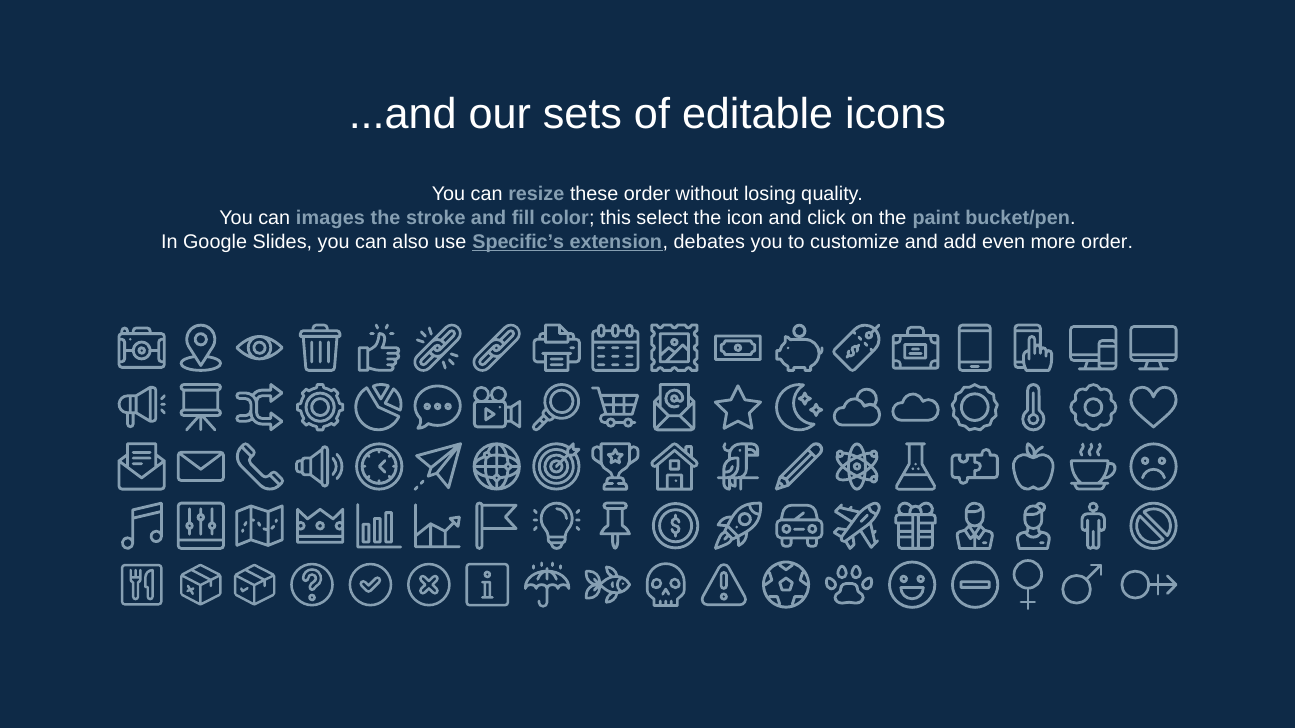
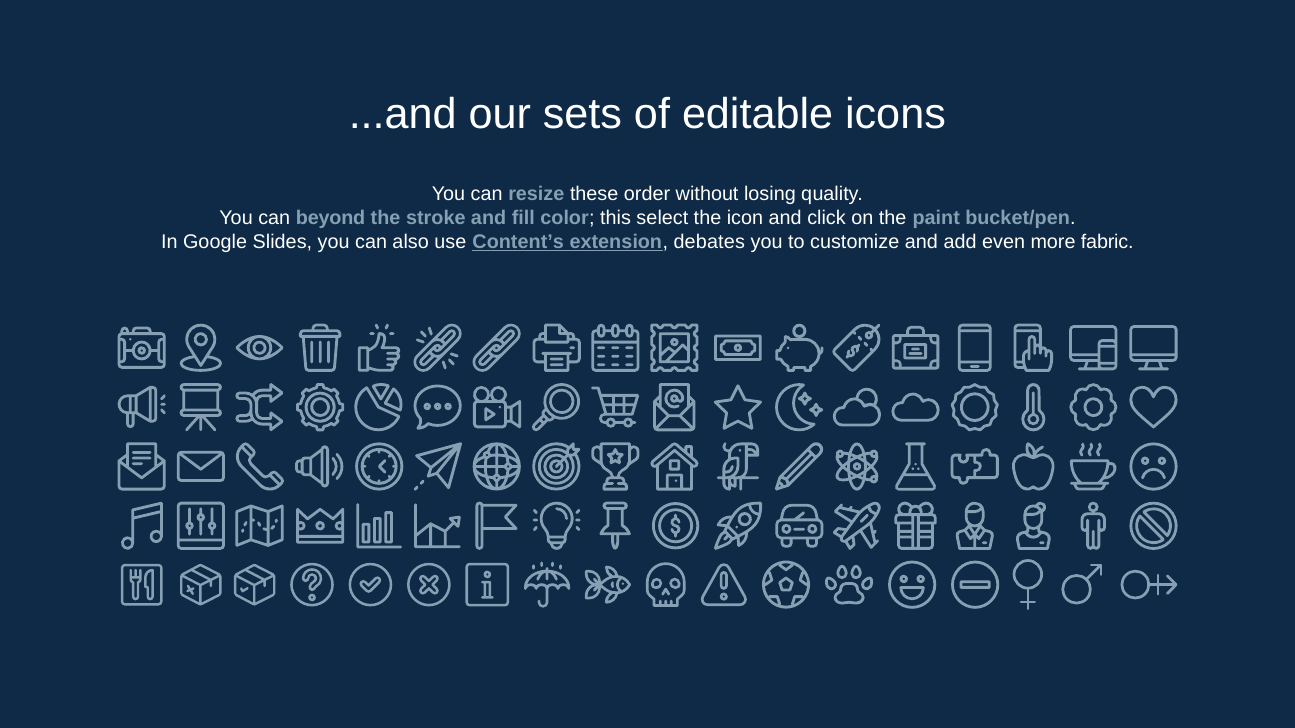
images: images -> beyond
Specific’s: Specific’s -> Content’s
more order: order -> fabric
